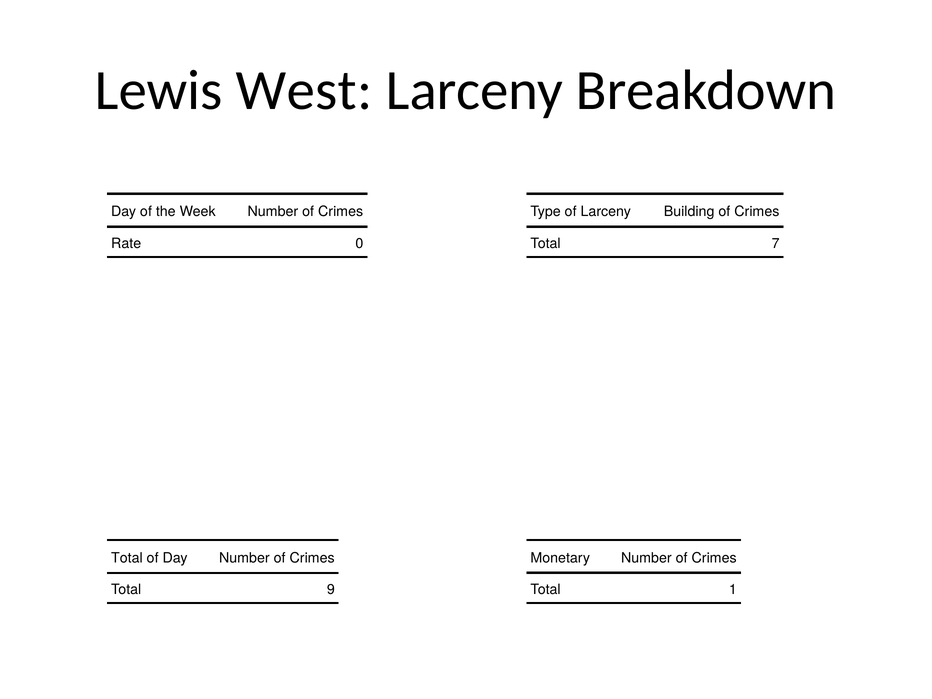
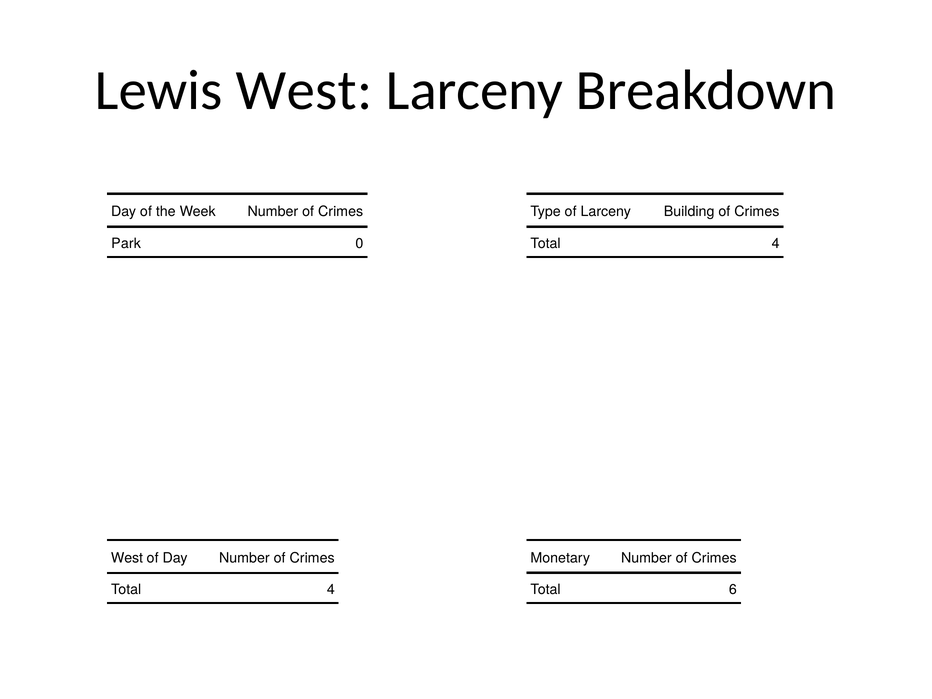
Rate: Rate -> Park
7 at (776, 243): 7 -> 4
Total at (127, 558): Total -> West
1: 1 -> 6
9 at (331, 590): 9 -> 4
